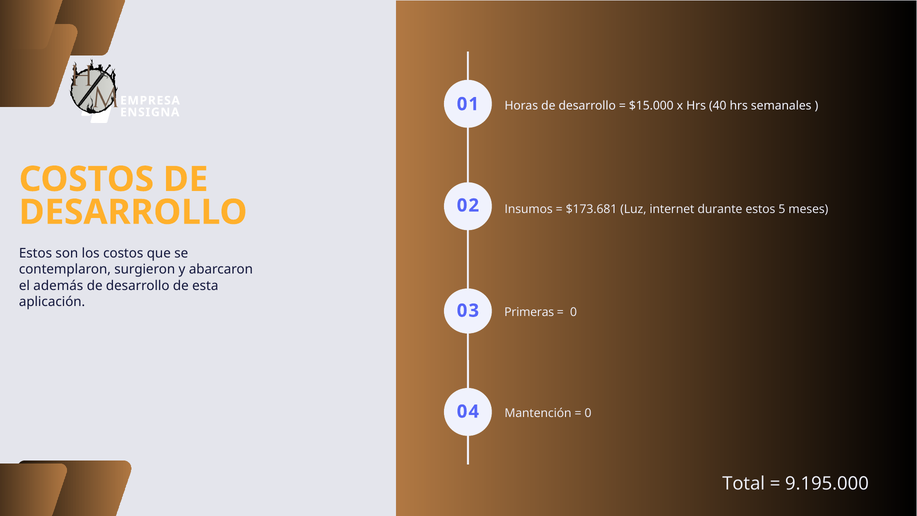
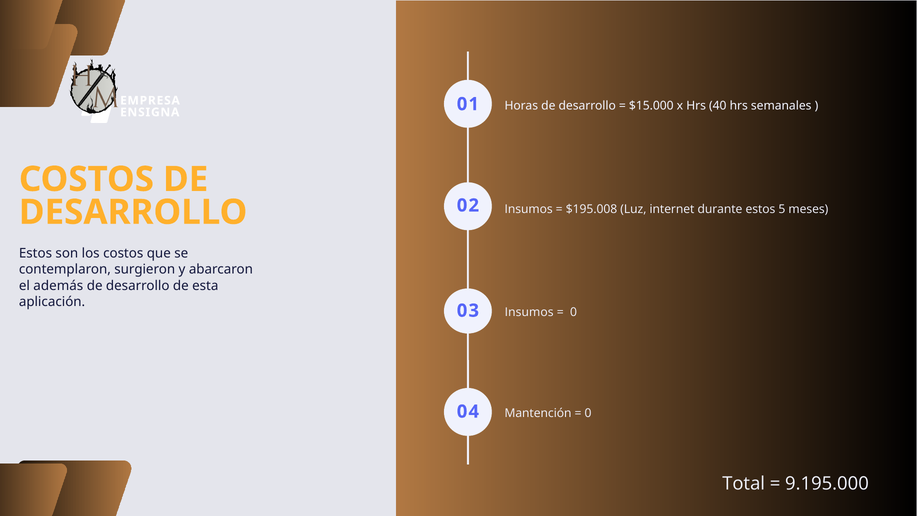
$173.681: $173.681 -> $195.008
Primeras at (529, 312): Primeras -> Insumos
